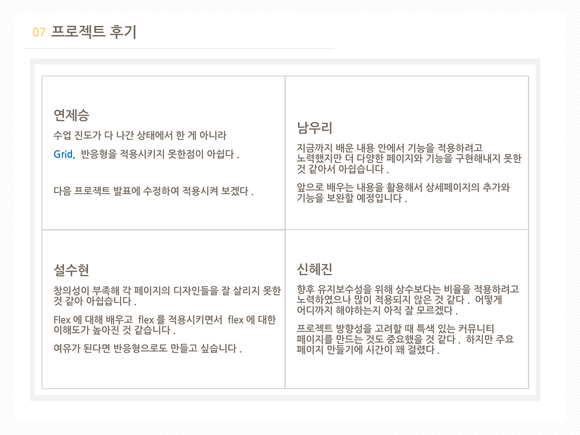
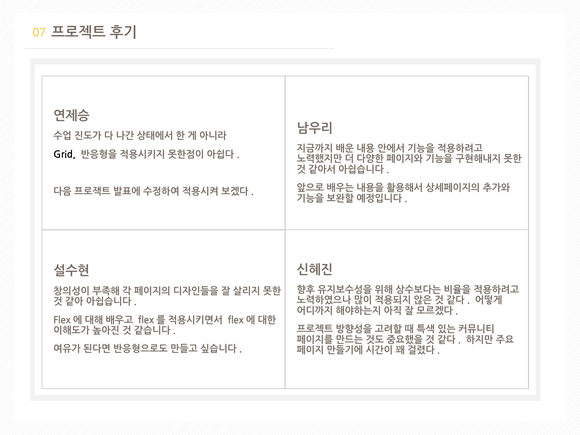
Grid colour: blue -> black
